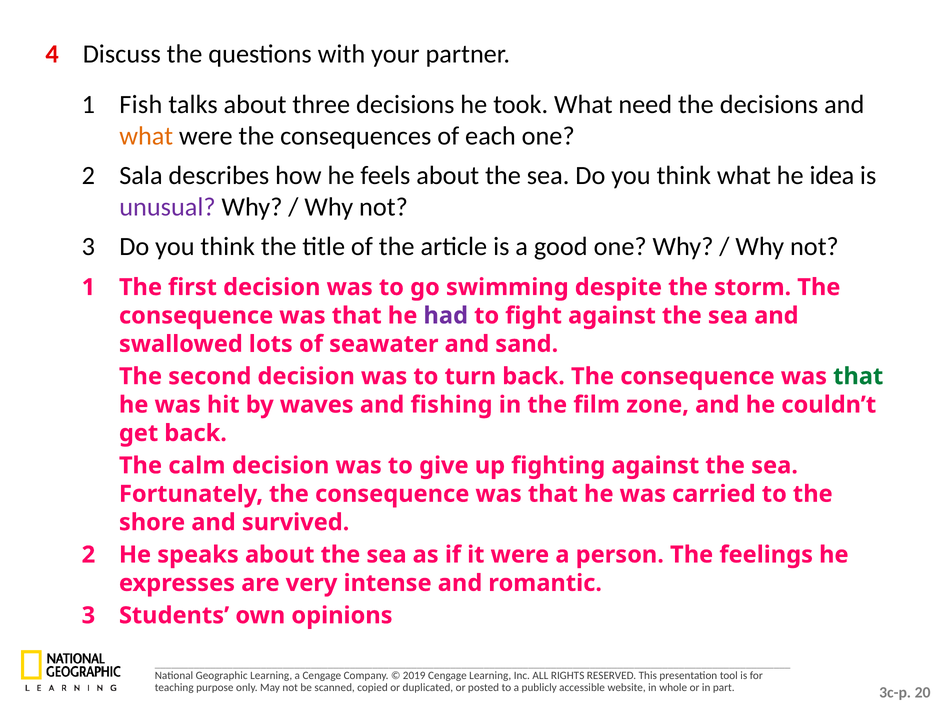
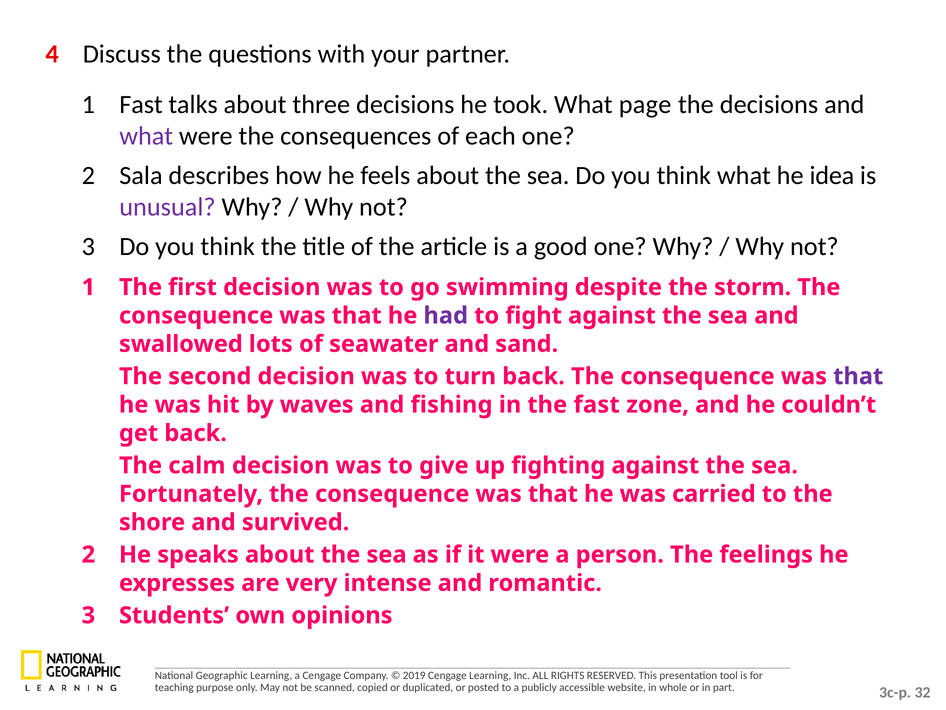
1 Fish: Fish -> Fast
need: need -> page
what at (146, 136) colour: orange -> purple
that at (858, 376) colour: green -> purple
the film: film -> fast
20: 20 -> 32
